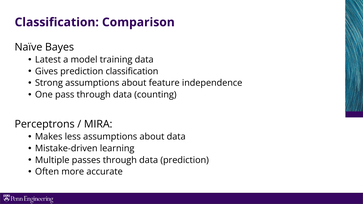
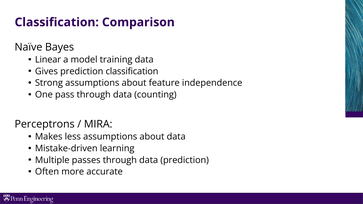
Latest: Latest -> Linear
